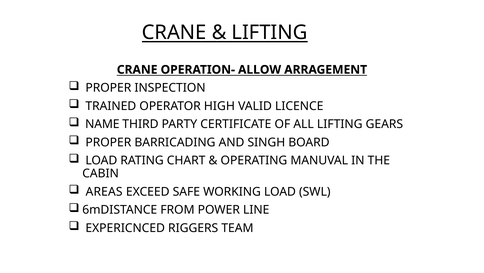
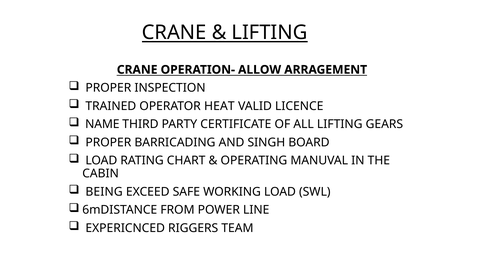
HIGH: HIGH -> HEAT
AREAS: AREAS -> BEING
